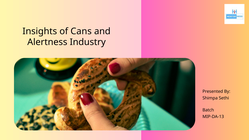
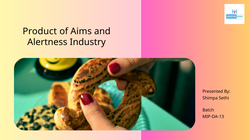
Insights: Insights -> Product
Cans: Cans -> Aims
